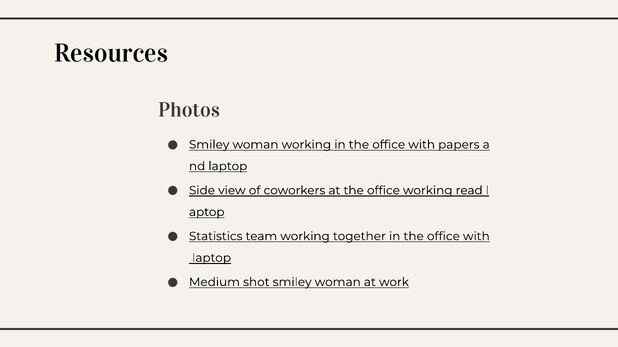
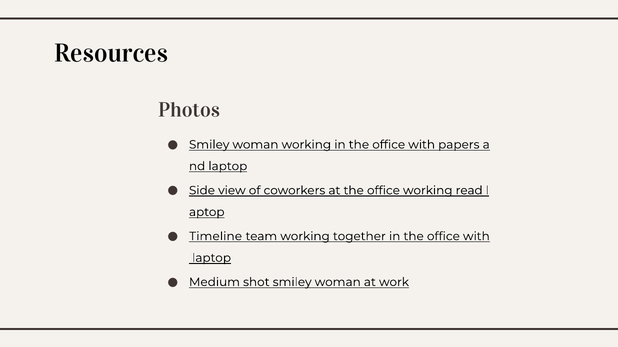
Statistics: Statistics -> Timeline
